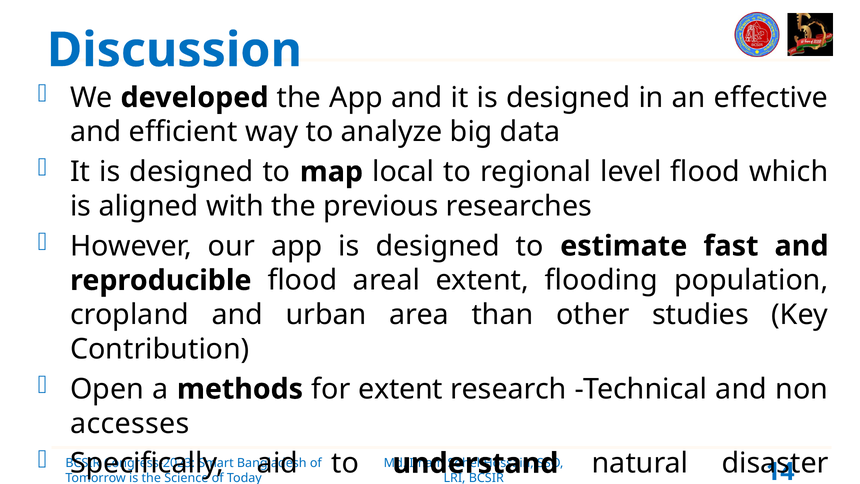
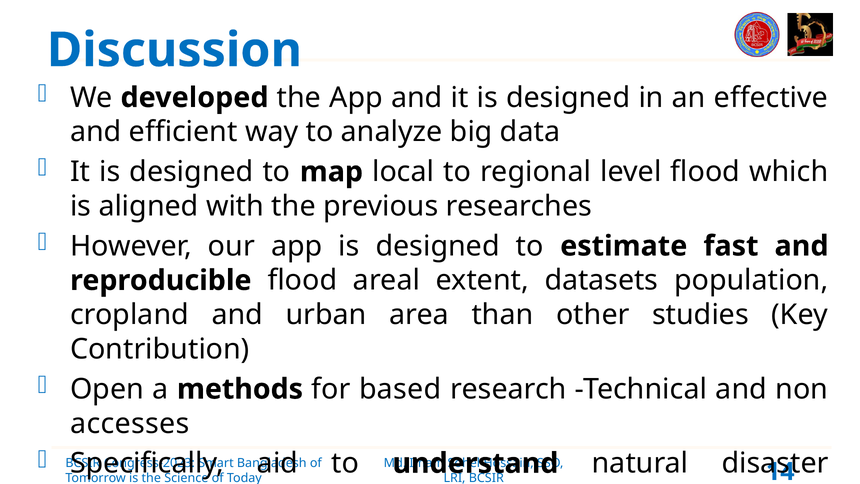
flooding: flooding -> datasets
for extent: extent -> based
